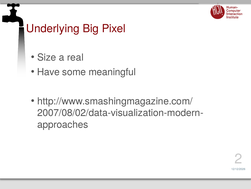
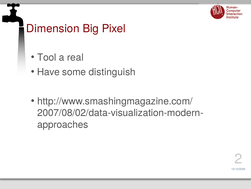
Underlying: Underlying -> Dimension
Size: Size -> Tool
meaningful: meaningful -> distinguish
